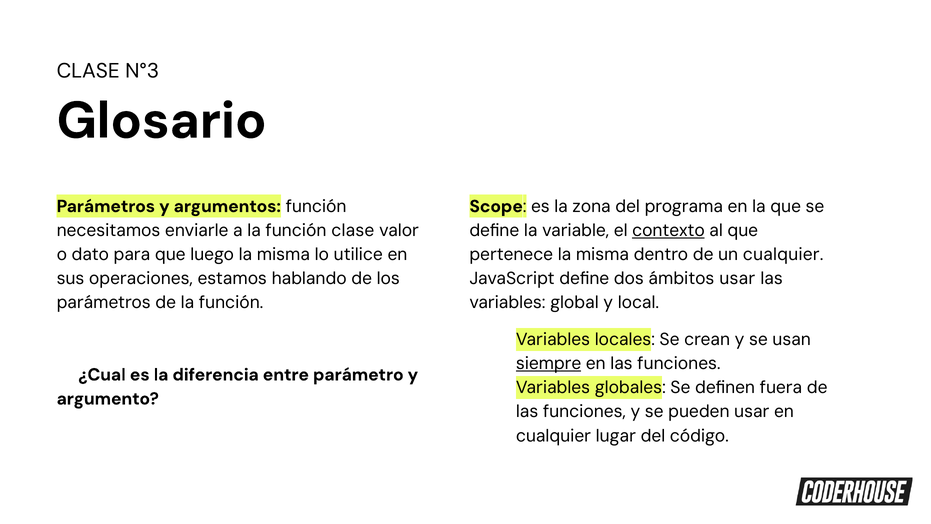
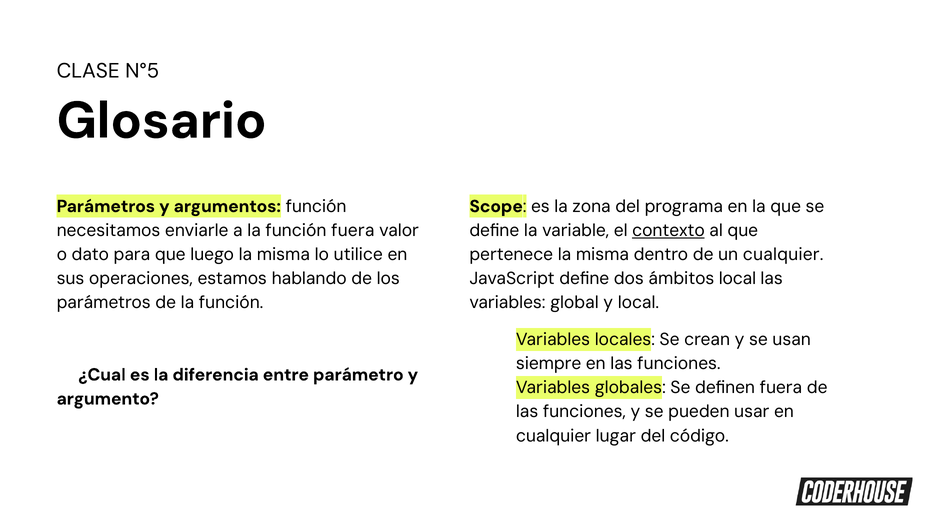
N°3: N°3 -> N°5
función clase: clase -> fuera
ámbitos usar: usar -> local
siempre underline: present -> none
